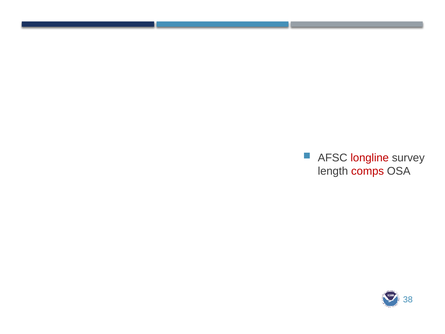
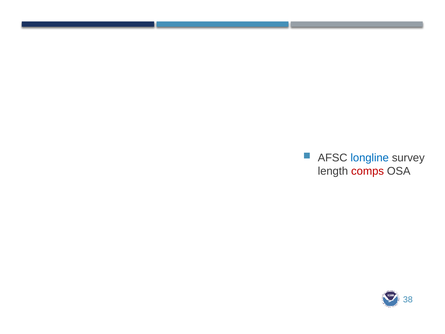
longline colour: red -> blue
